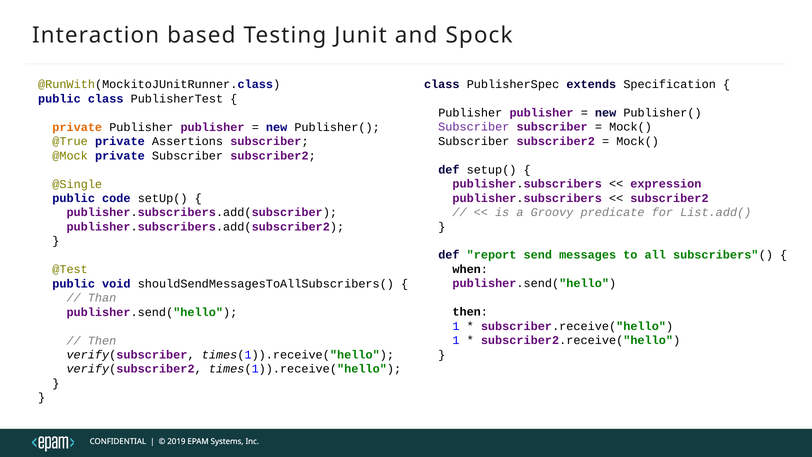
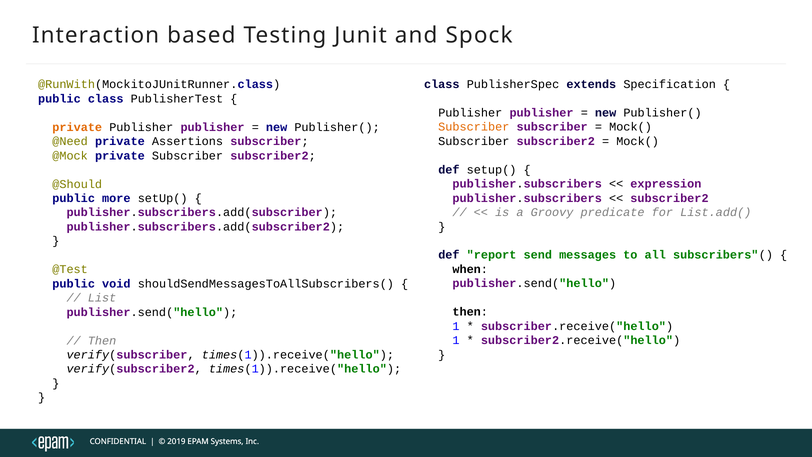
Subscriber at (474, 127) colour: purple -> orange
@True: @True -> @Need
@Single: @Single -> @Should
code: code -> more
Than: Than -> List
